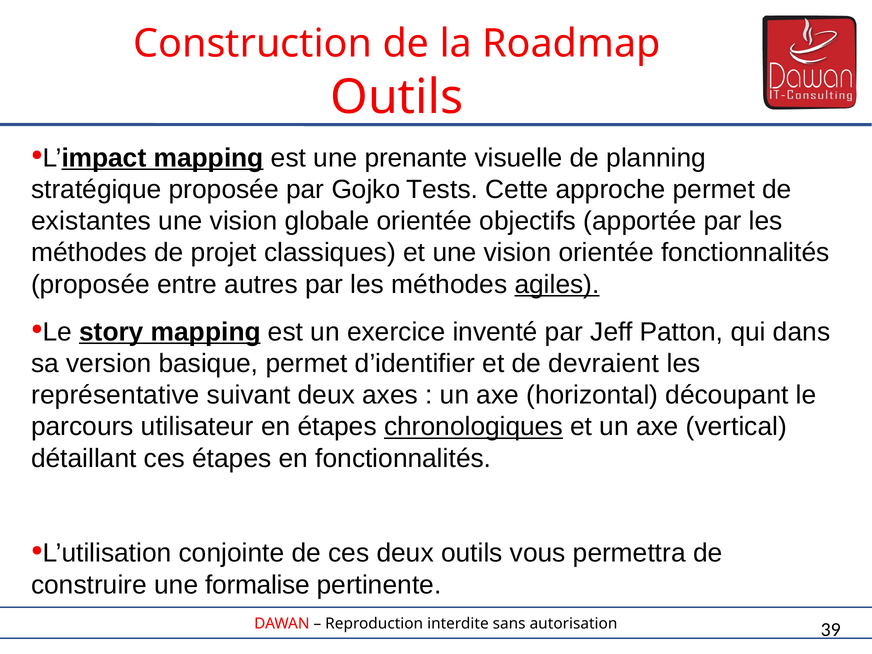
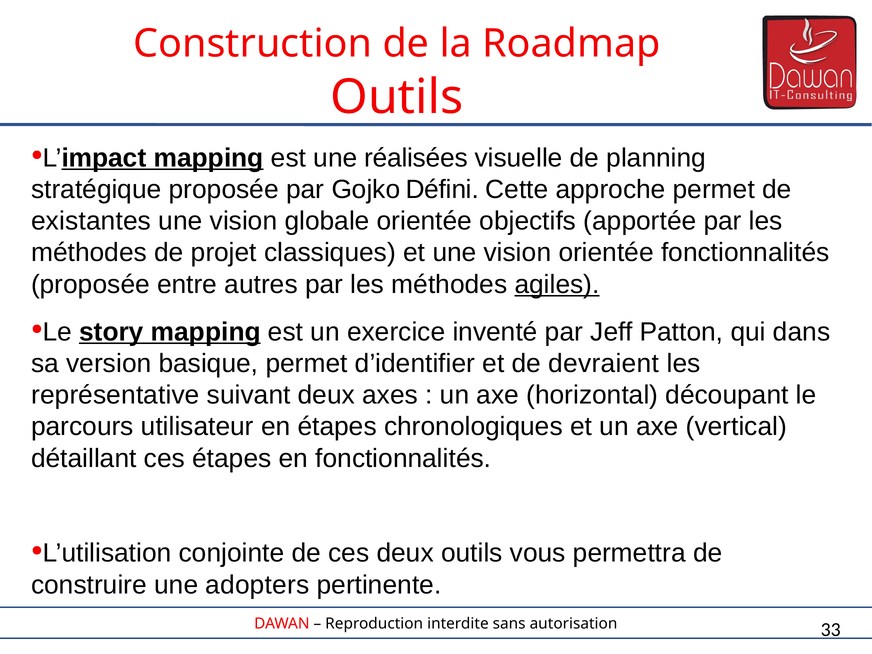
prenante: prenante -> réalisées
Tests: Tests -> Défini
chronologiques underline: present -> none
formalise: formalise -> adopters
39: 39 -> 33
